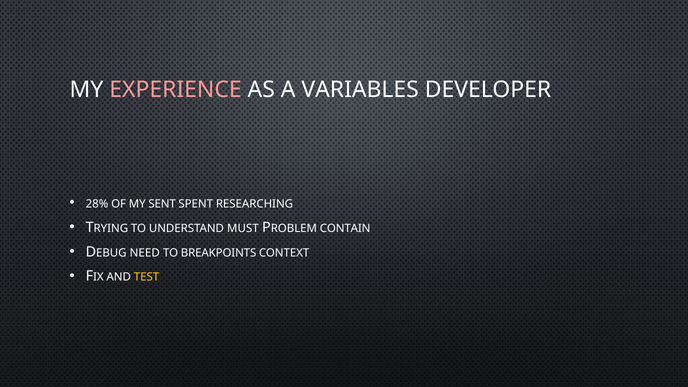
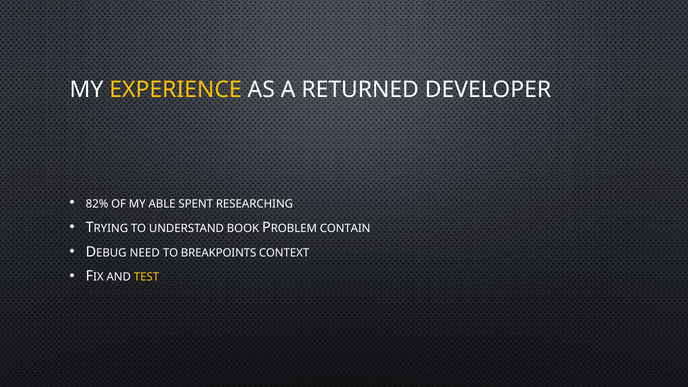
EXPERIENCE colour: pink -> yellow
VARIABLES: VARIABLES -> RETURNED
28%: 28% -> 82%
SENT: SENT -> ABLE
MUST: MUST -> BOOK
